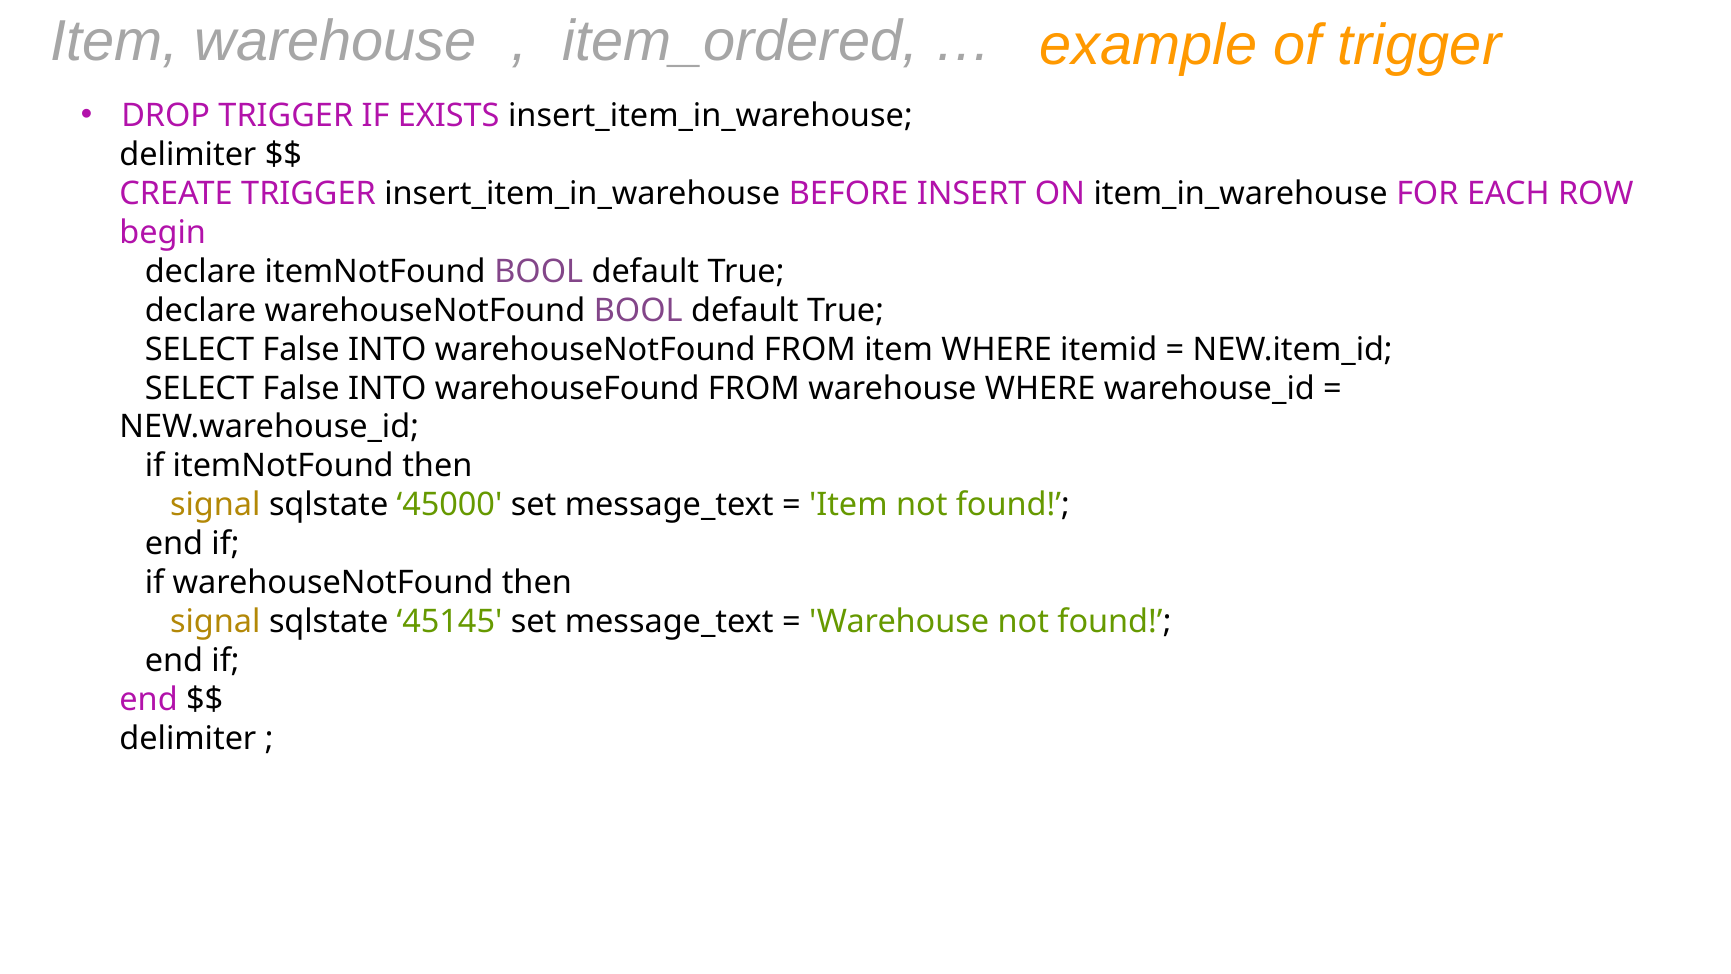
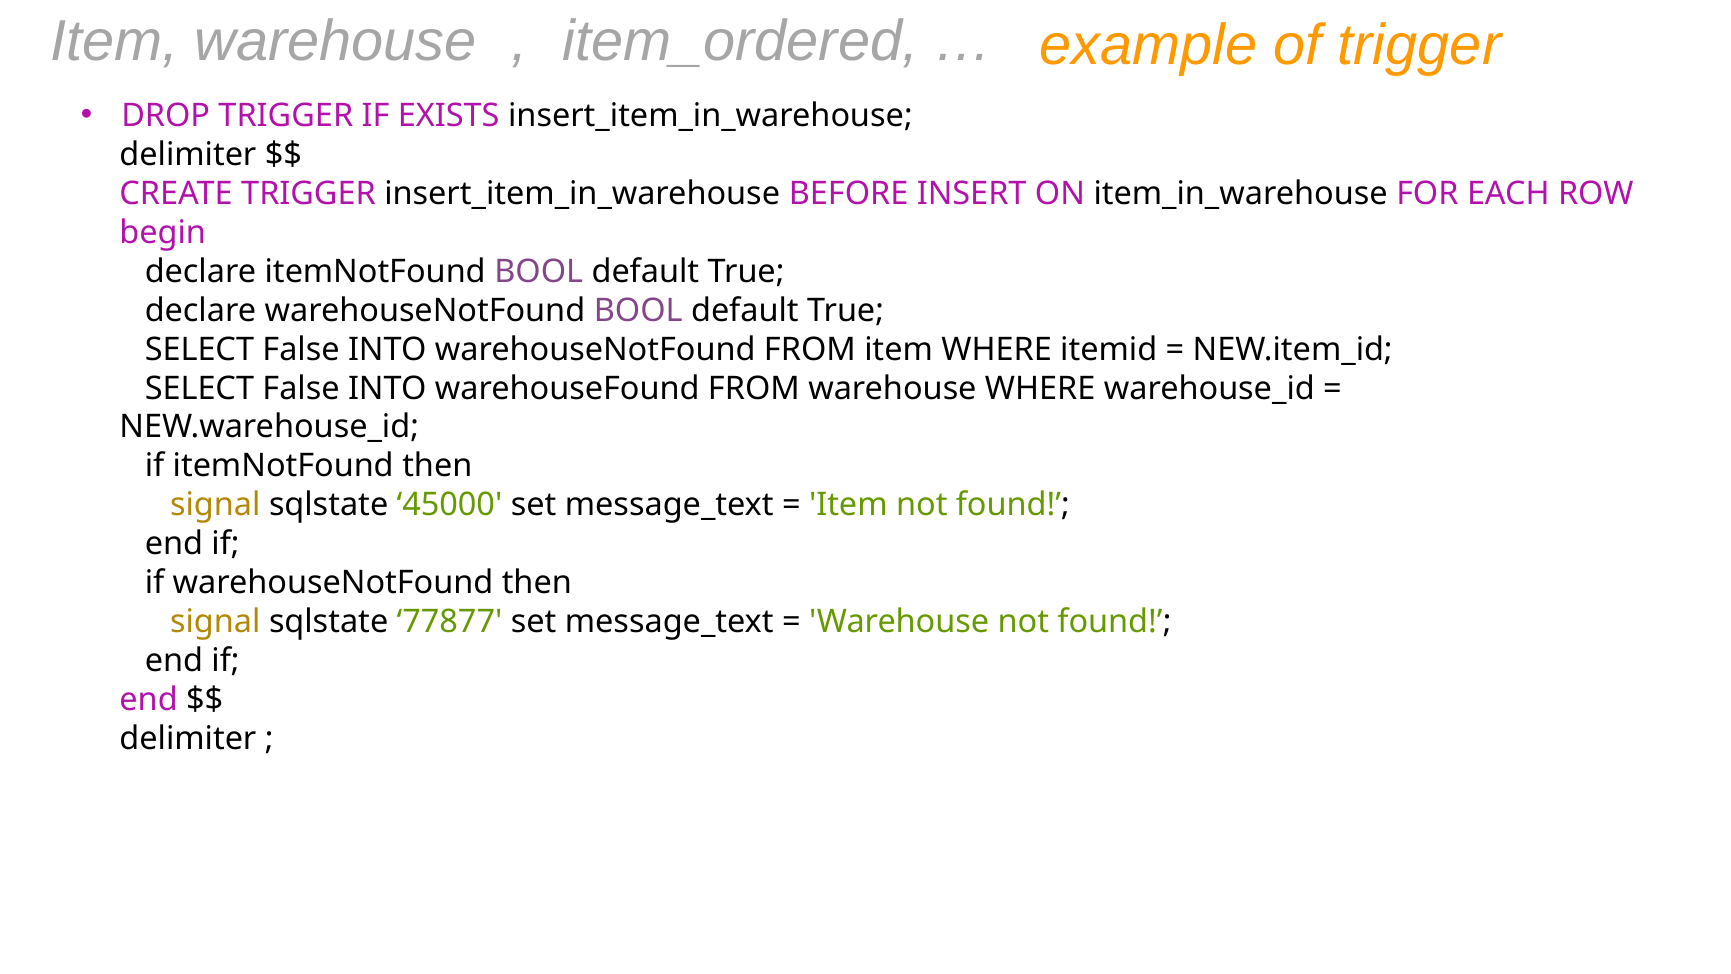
45145: 45145 -> 77877
